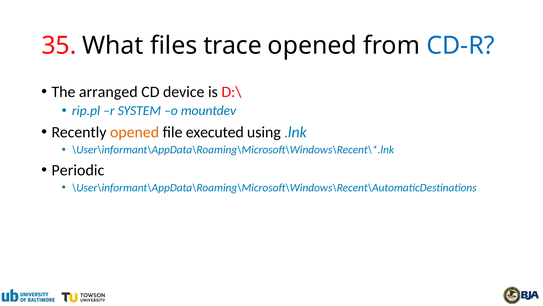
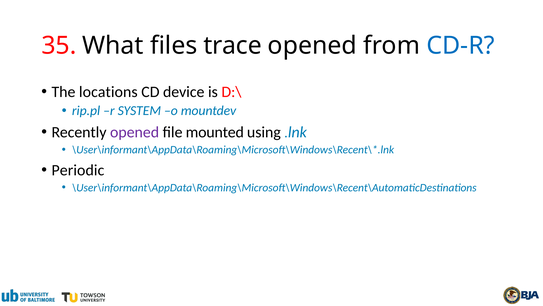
arranged: arranged -> locations
opened at (135, 132) colour: orange -> purple
executed: executed -> mounted
